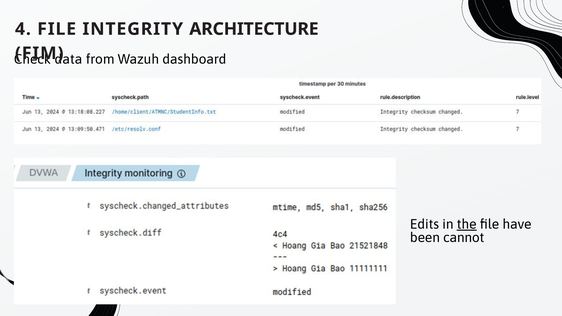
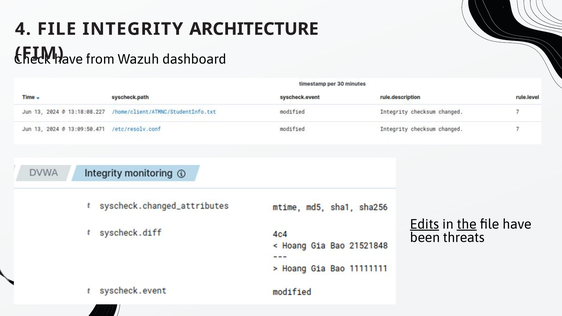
data at (68, 59): data -> have
Edits underline: none -> present
cannot: cannot -> threats
